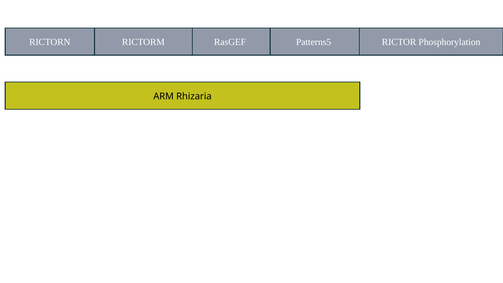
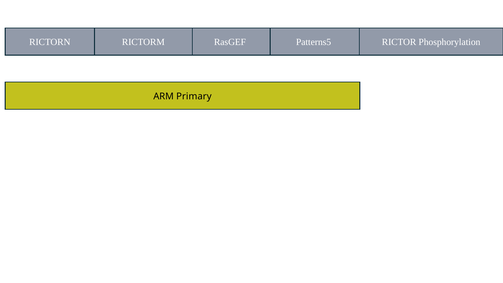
Rhizaria: Rhizaria -> Primary
